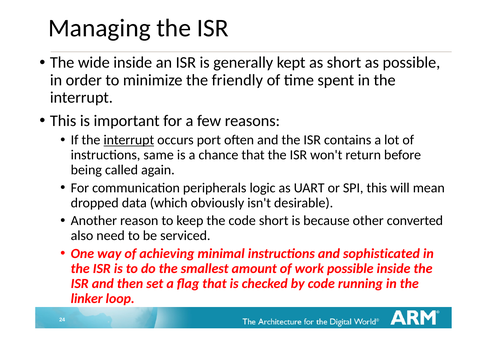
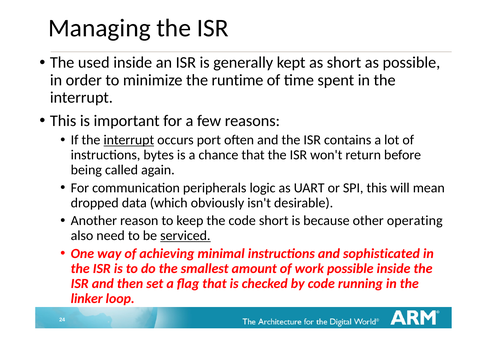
wide: wide -> used
friendly: friendly -> runtime
same: same -> bytes
converted: converted -> operating
serviced underline: none -> present
